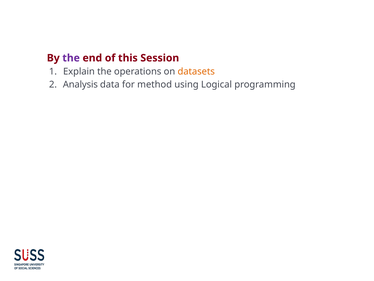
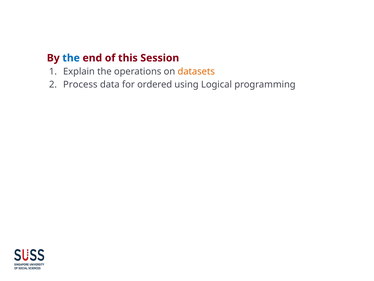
the at (71, 58) colour: purple -> blue
Analysis: Analysis -> Process
method: method -> ordered
